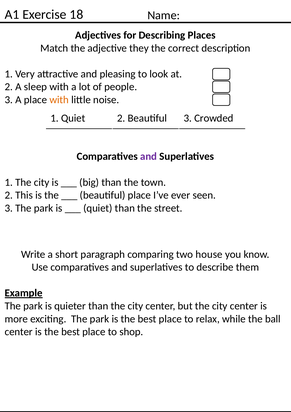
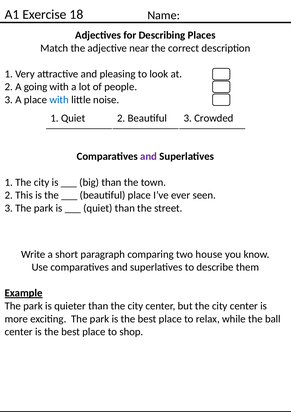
they: they -> near
sleep: sleep -> going
with at (59, 100) colour: orange -> blue
